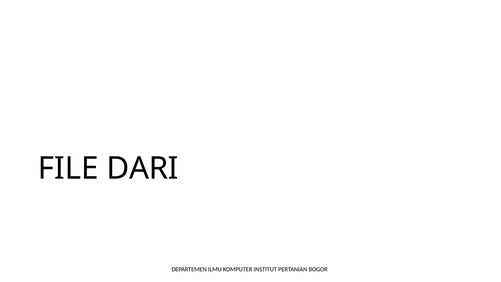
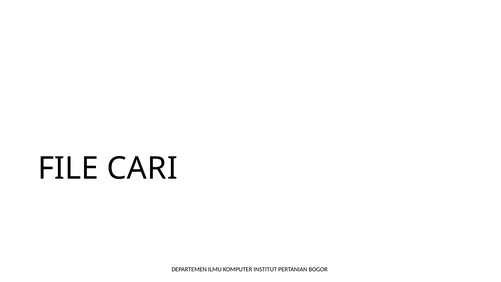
DARI: DARI -> CARI
